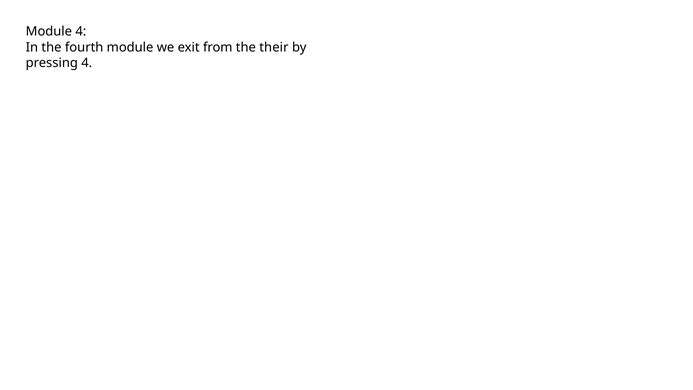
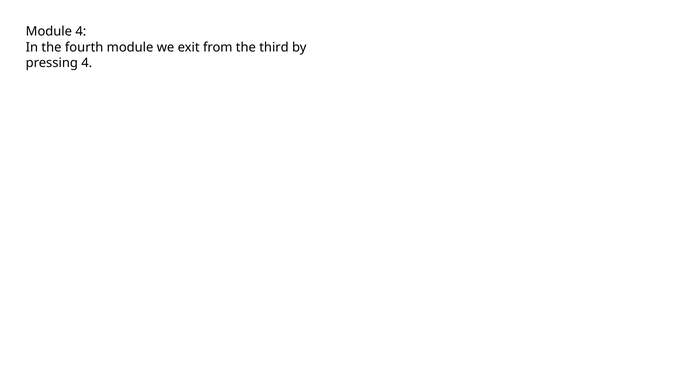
their: their -> third
